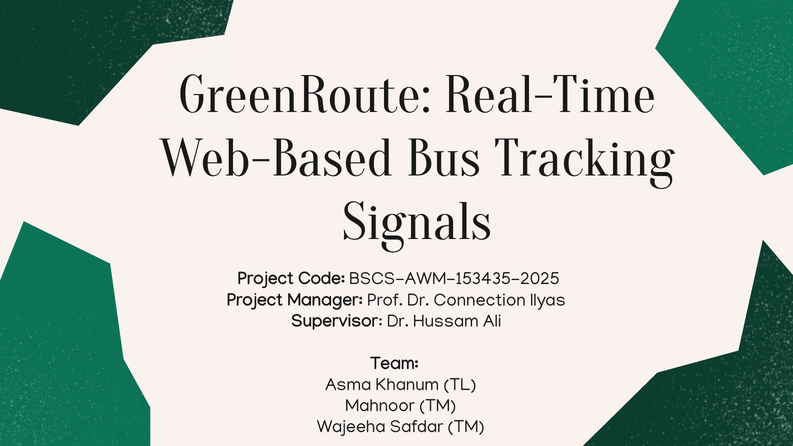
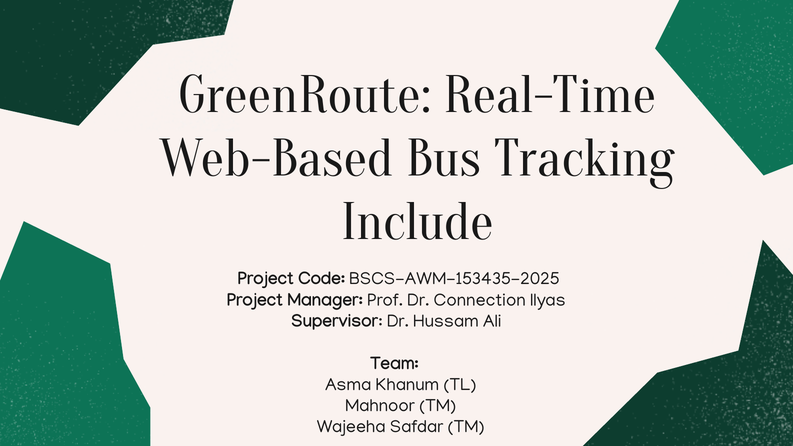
Signals: Signals -> Include
